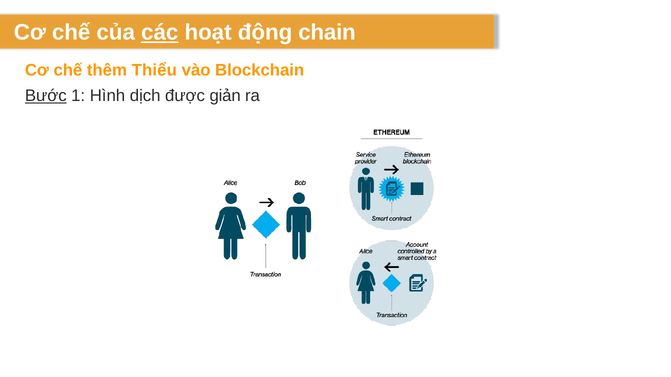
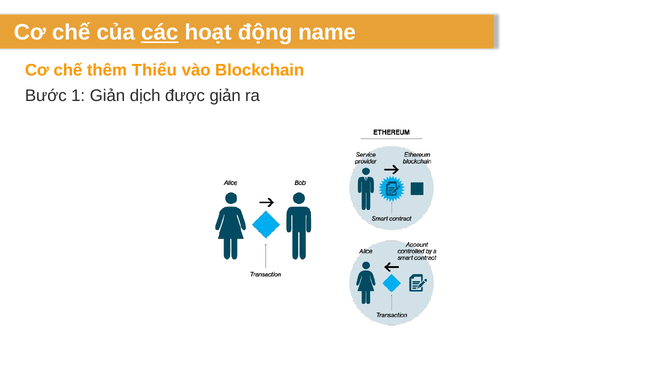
chain: chain -> name
Bước underline: present -> none
1 Hình: Hình -> Giản
